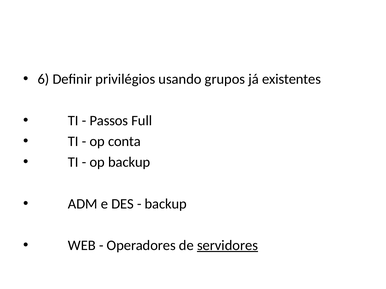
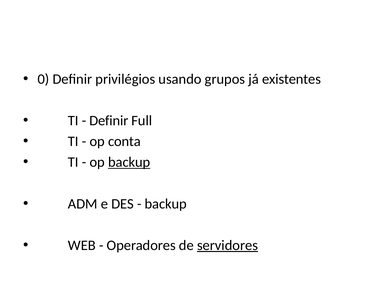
6: 6 -> 0
Passos at (109, 121): Passos -> Definir
backup at (129, 162) underline: none -> present
